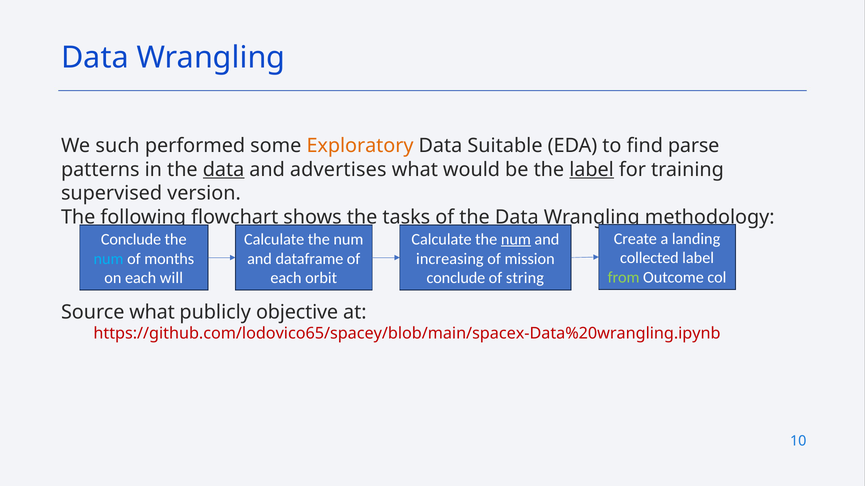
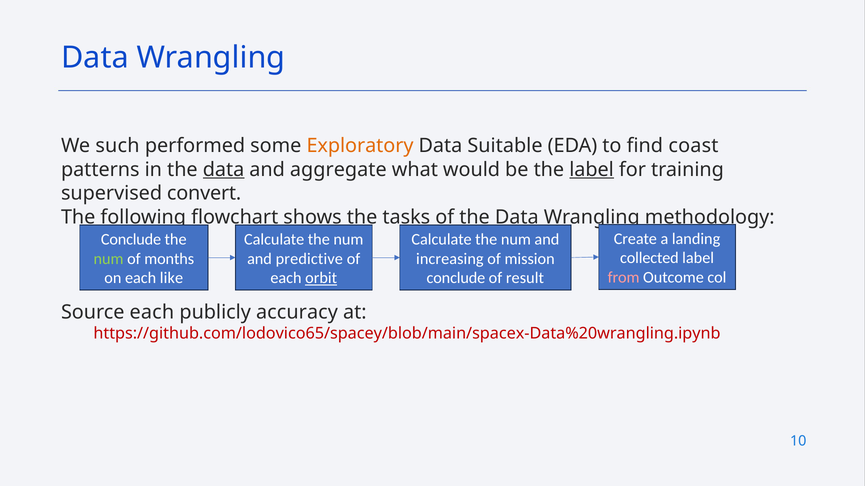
parse: parse -> coast
advertises: advertises -> aggregate
version: version -> convert
num at (516, 240) underline: present -> none
num at (109, 259) colour: light blue -> light green
dataframe: dataframe -> predictive
from colour: light green -> pink
will: will -> like
orbit underline: none -> present
string: string -> result
Source what: what -> each
objective: objective -> accuracy
